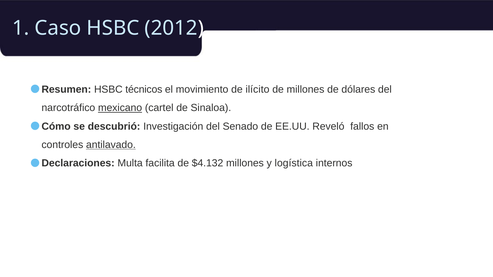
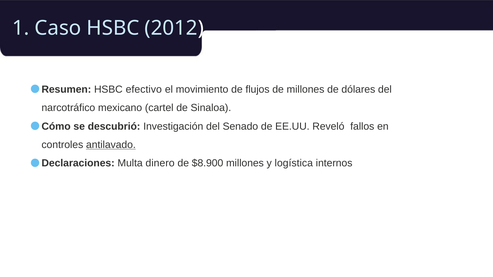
técnicos: técnicos -> efectivo
ilícito: ilícito -> flujos
mexicano underline: present -> none
facilita: facilita -> dinero
$4.132: $4.132 -> $8.900
